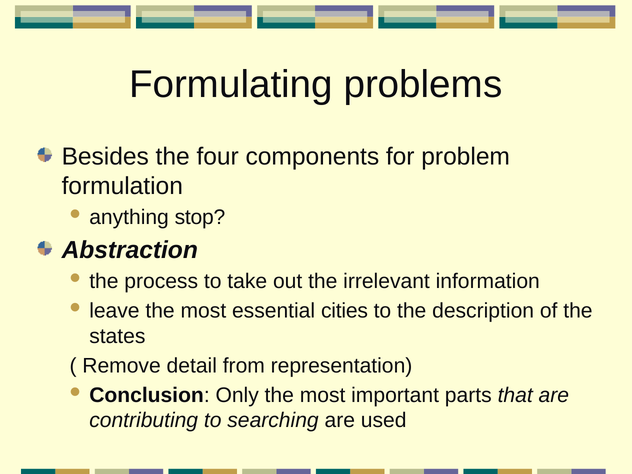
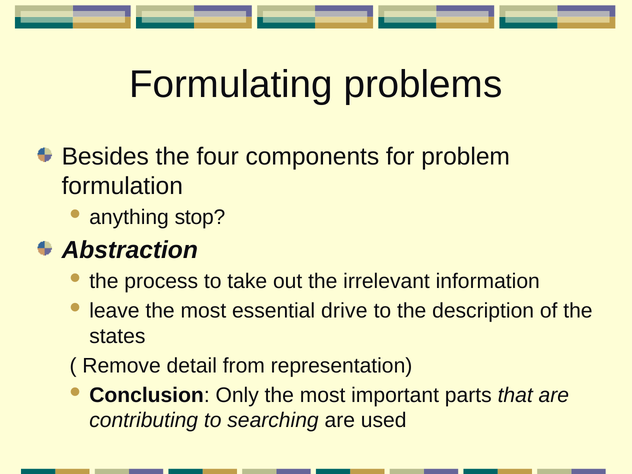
cities: cities -> drive
